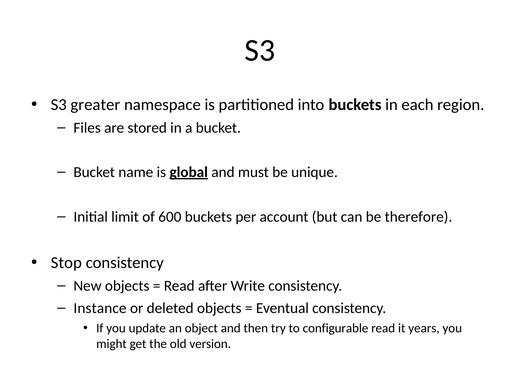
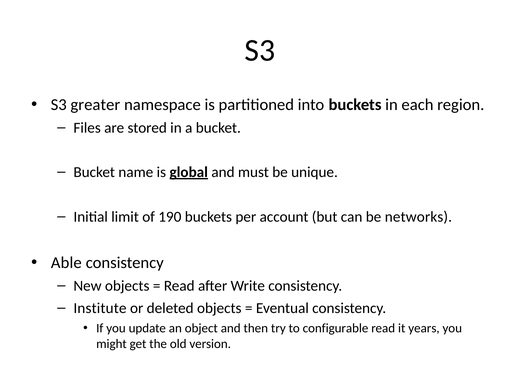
600: 600 -> 190
therefore: therefore -> networks
Stop: Stop -> Able
Instance: Instance -> Institute
